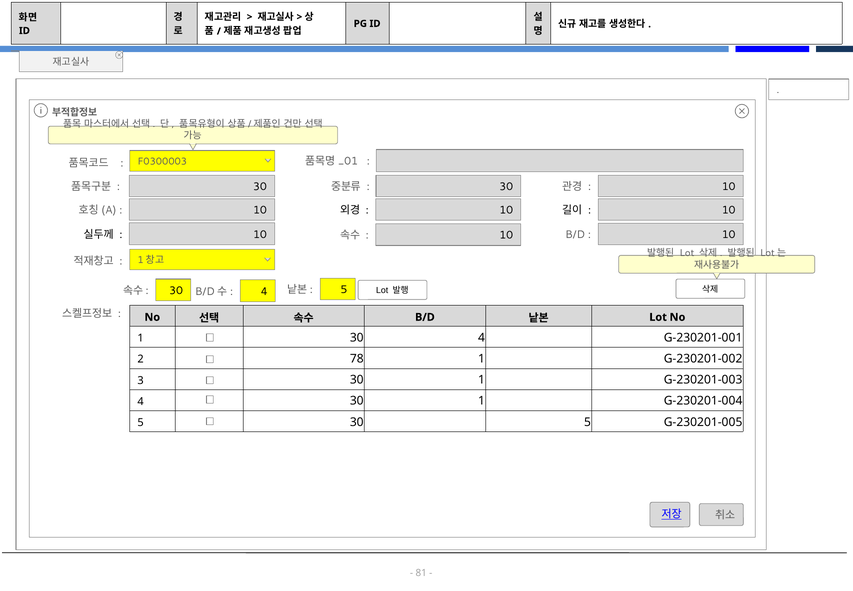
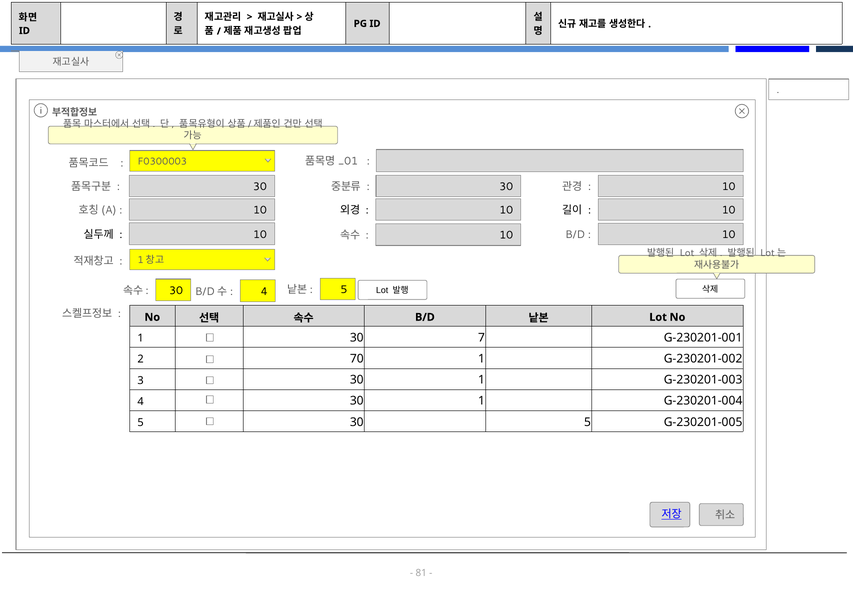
30 4: 4 -> 7
78: 78 -> 70
